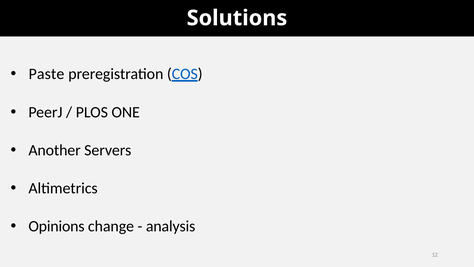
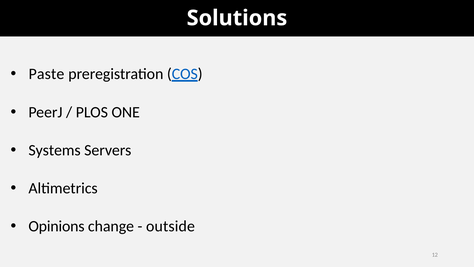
Another: Another -> Systems
analysis: analysis -> outside
